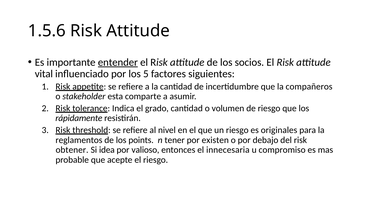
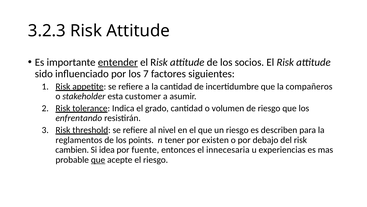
1.5.6: 1.5.6 -> 3.2.3
vital: vital -> sido
5: 5 -> 7
comparte: comparte -> customer
rápidamente: rápidamente -> enfrentando
originales: originales -> describen
obtener: obtener -> cambien
valioso: valioso -> fuente
compromiso: compromiso -> experiencias
que at (98, 159) underline: none -> present
